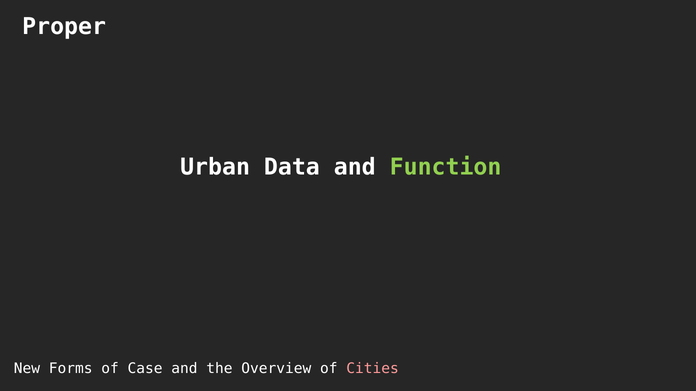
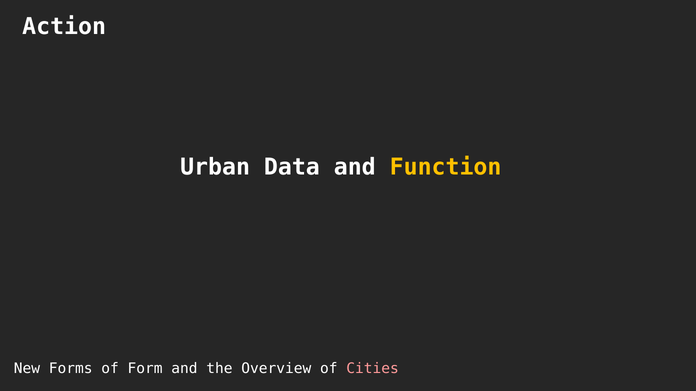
Proper: Proper -> Action
Function colour: light green -> yellow
Case: Case -> Form
